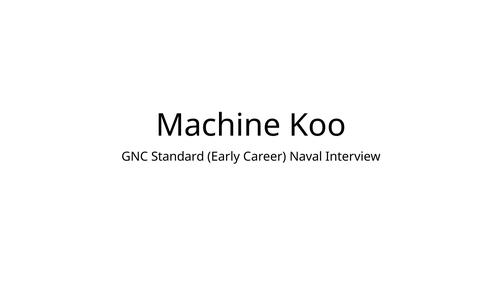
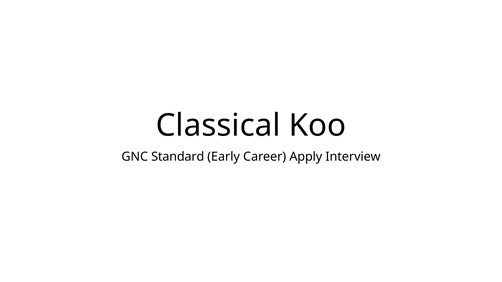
Machine: Machine -> Classical
Naval: Naval -> Apply
